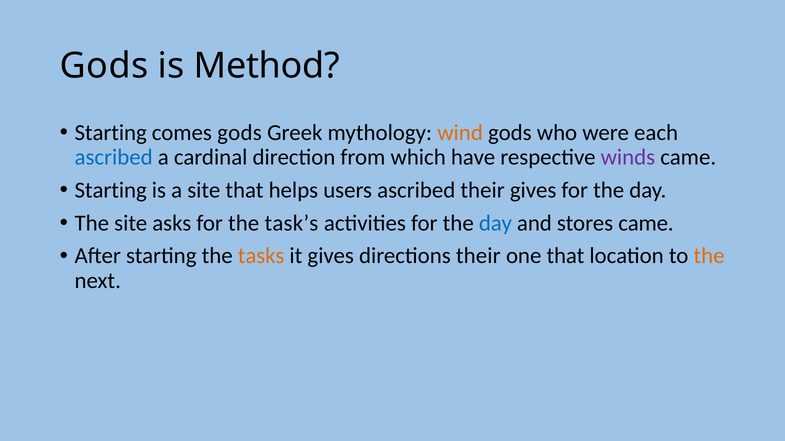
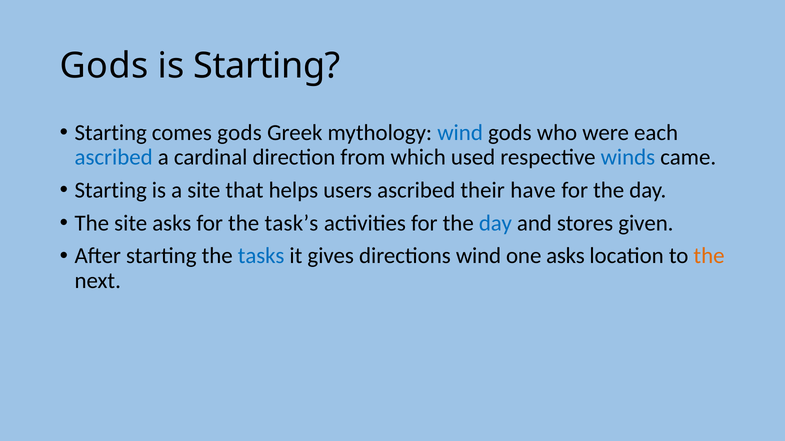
is Method: Method -> Starting
wind at (460, 133) colour: orange -> blue
have: have -> used
winds colour: purple -> blue
their gives: gives -> have
stores came: came -> given
tasks colour: orange -> blue
directions their: their -> wind
one that: that -> asks
